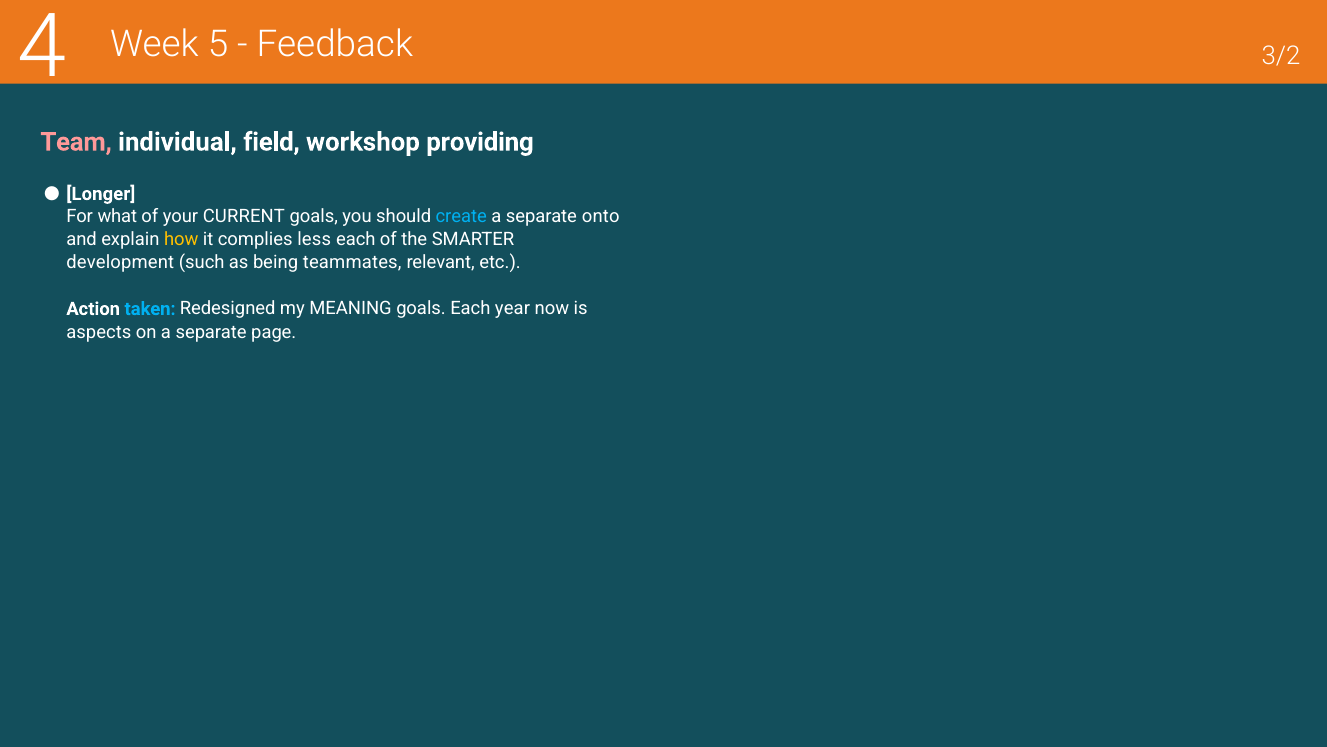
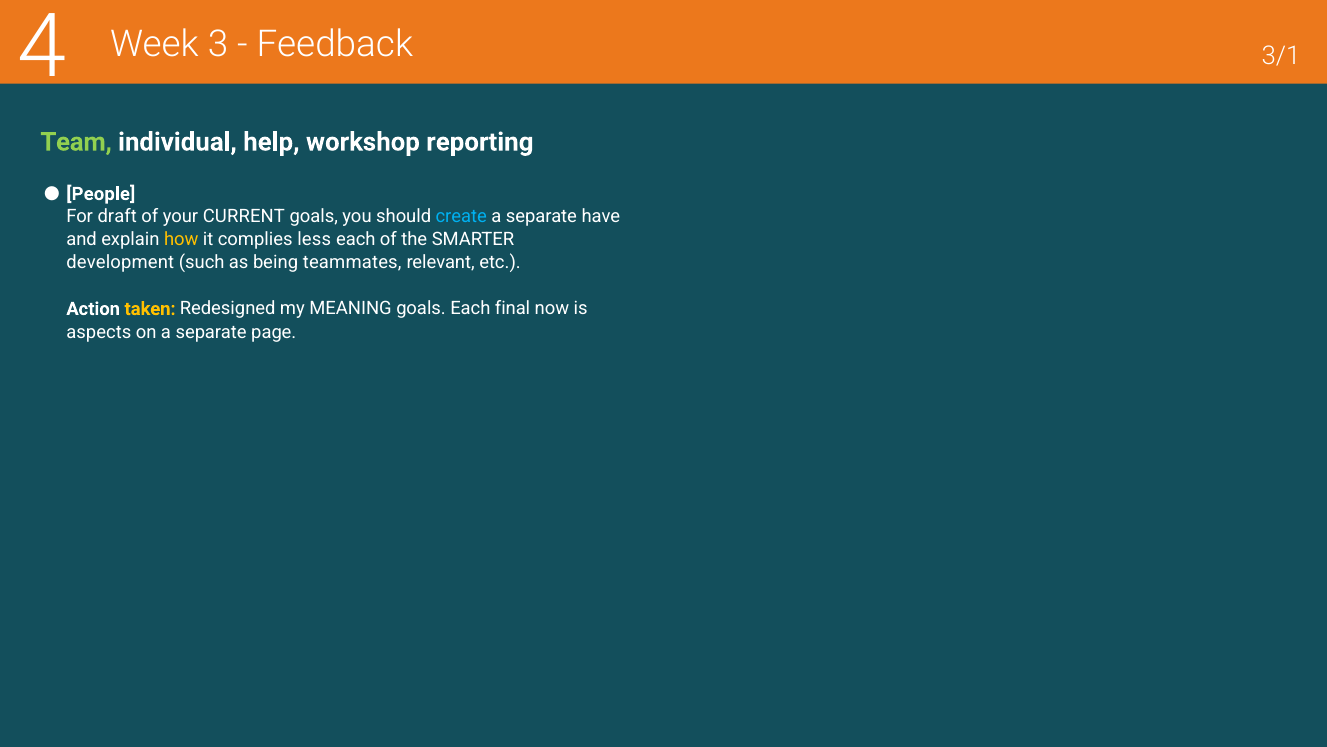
5: 5 -> 3
3/2: 3/2 -> 3/1
Team colour: pink -> light green
field: field -> help
providing: providing -> reporting
Longer: Longer -> People
what: what -> draft
onto: onto -> have
taken colour: light blue -> yellow
year: year -> final
